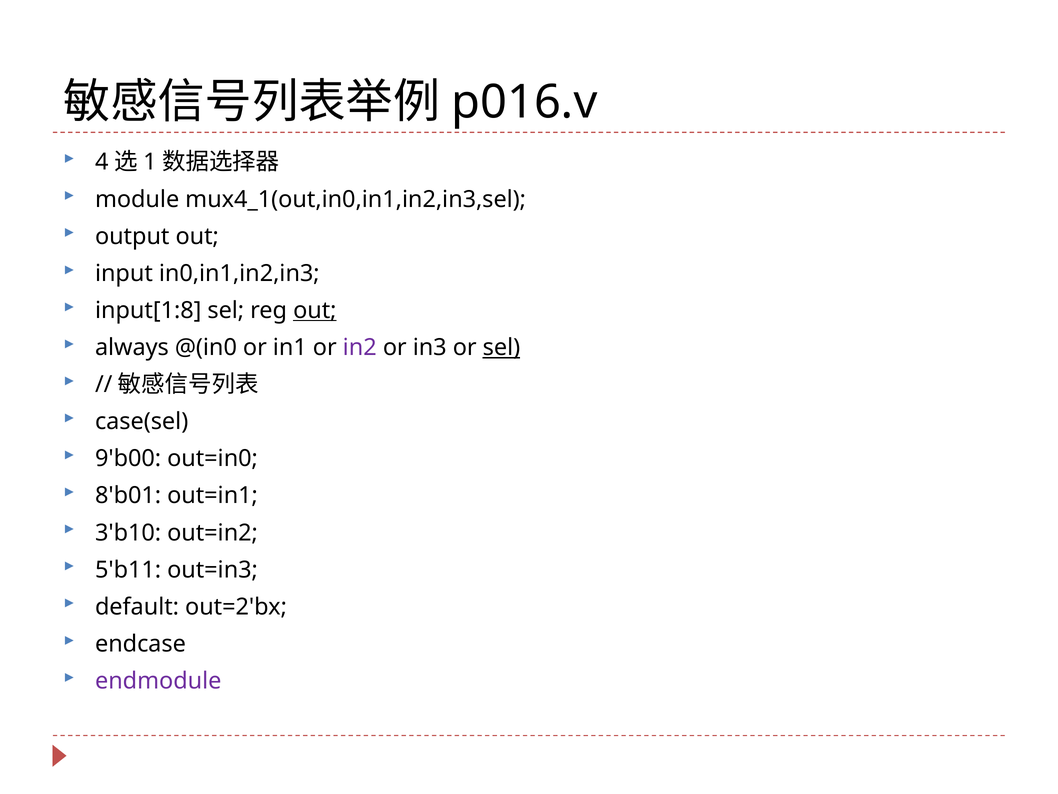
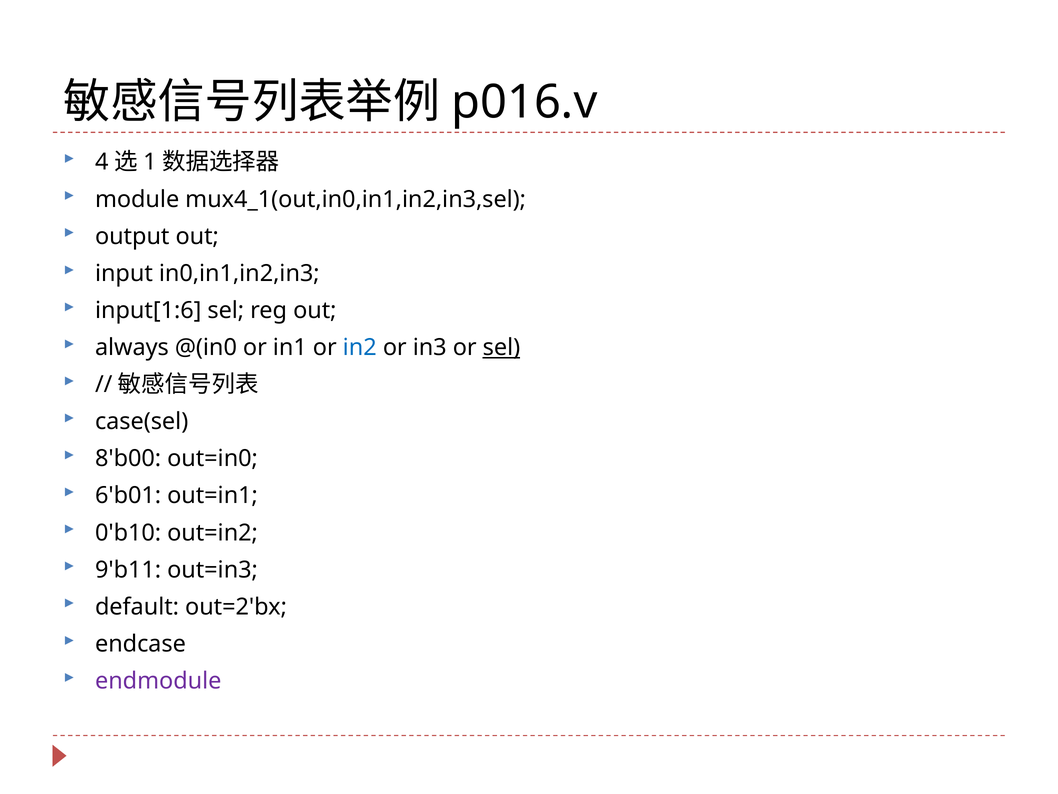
input[1:8: input[1:8 -> input[1:6
out at (315, 310) underline: present -> none
in2 colour: purple -> blue
9'b00: 9'b00 -> 8'b00
8'b01: 8'b01 -> 6'b01
3'b10: 3'b10 -> 0'b10
5'b11: 5'b11 -> 9'b11
